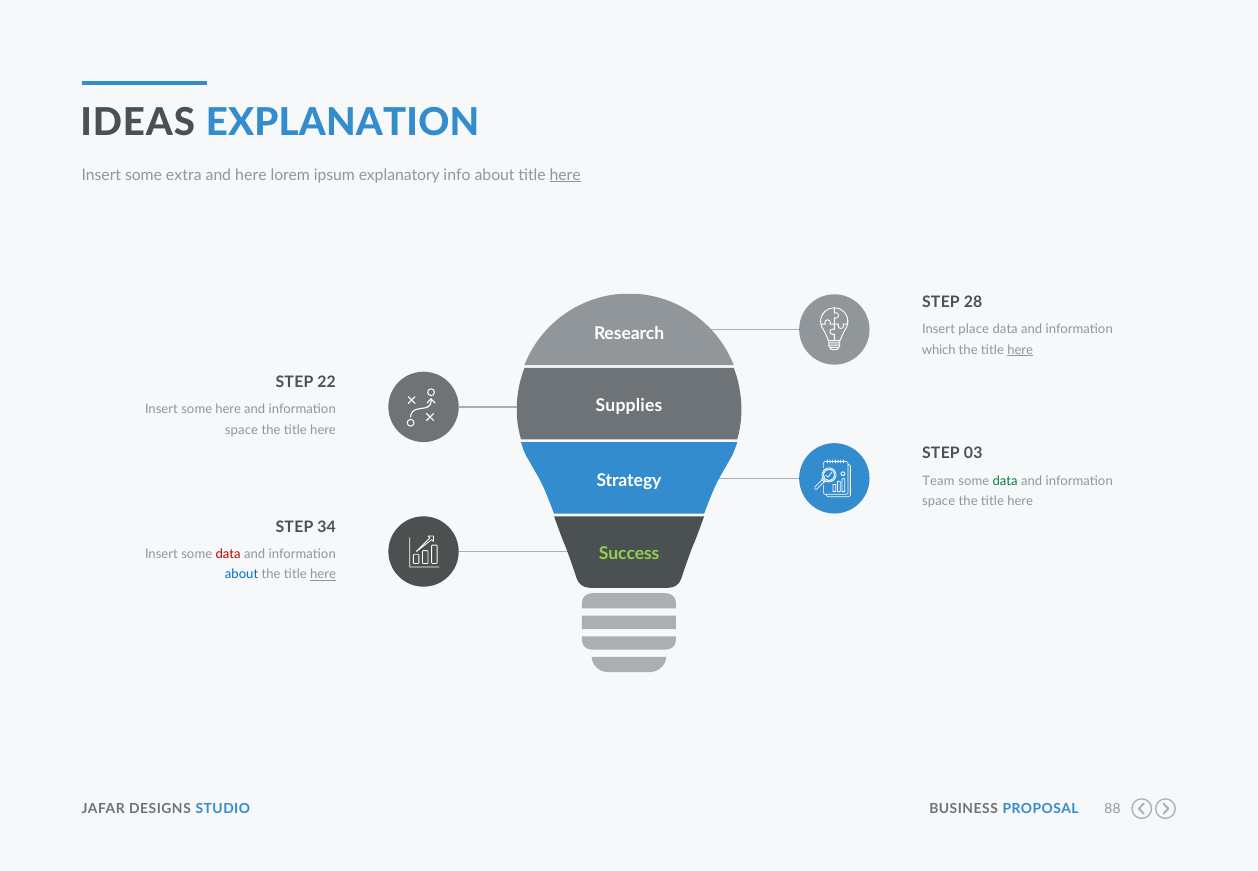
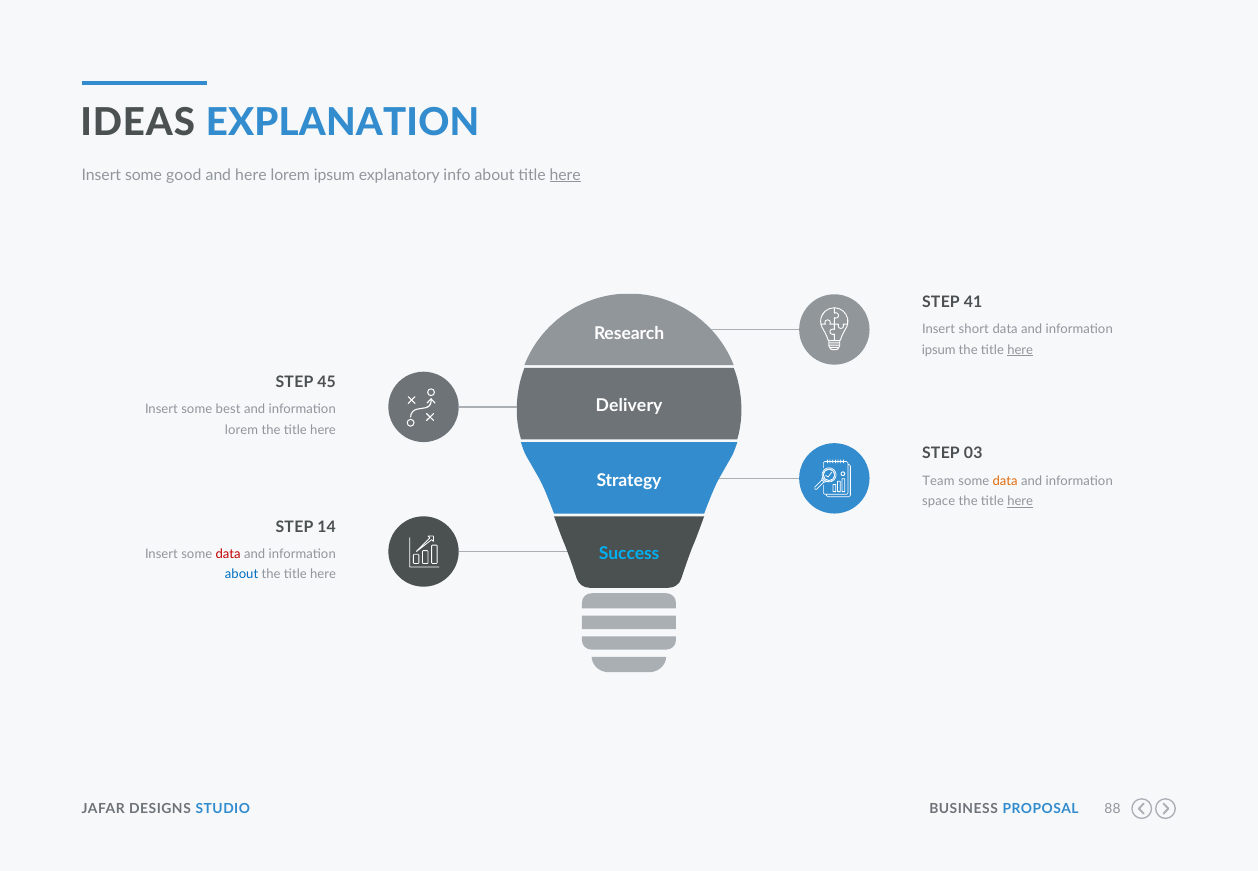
extra: extra -> good
28: 28 -> 41
place: place -> short
which at (939, 350): which -> ipsum
22: 22 -> 45
Supplies: Supplies -> Delivery
some here: here -> best
space at (242, 430): space -> lorem
data at (1005, 481) colour: green -> orange
here at (1020, 501) underline: none -> present
34: 34 -> 14
Success colour: light green -> light blue
here at (323, 574) underline: present -> none
